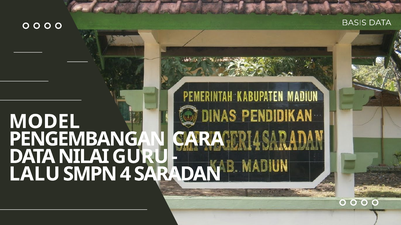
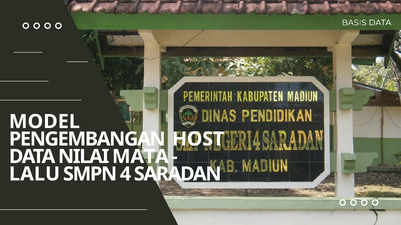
CARA: CARA -> HOST
GURU: GURU -> MATA
